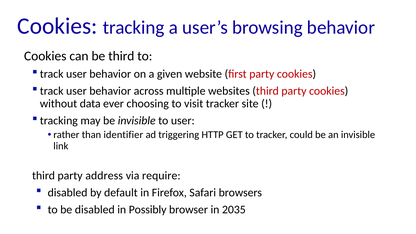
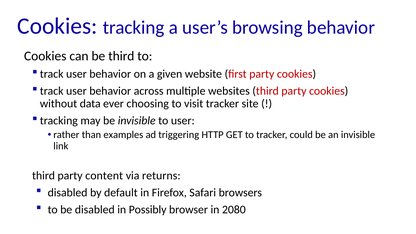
identifier: identifier -> examples
address: address -> content
require: require -> returns
2035: 2035 -> 2080
